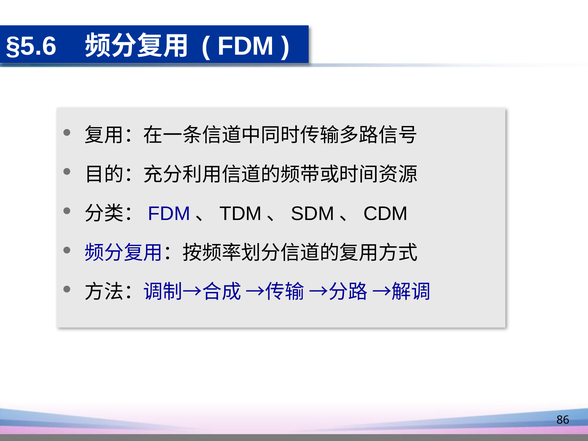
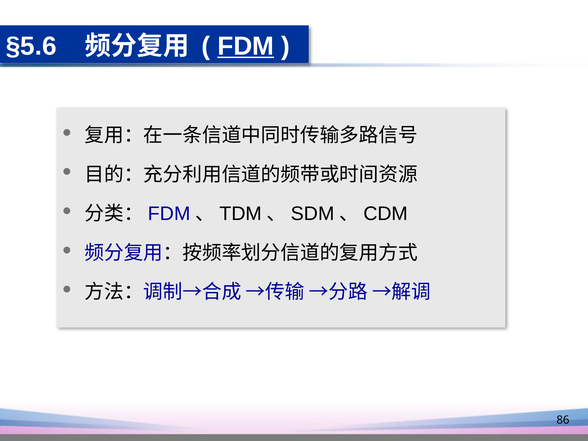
FDM underline: none -> present
